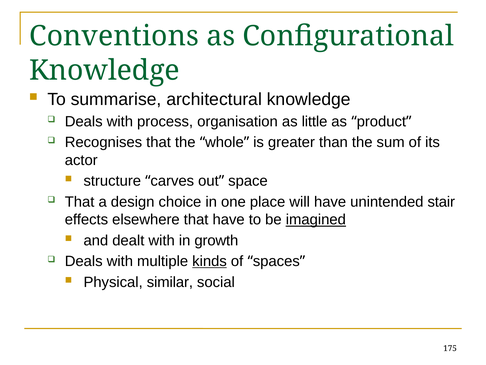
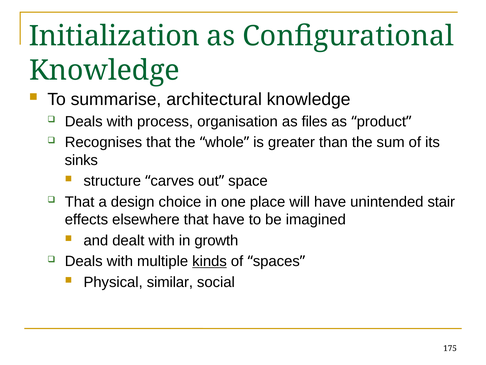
Conventions: Conventions -> Initialization
little: little -> files
actor: actor -> sinks
imagined underline: present -> none
